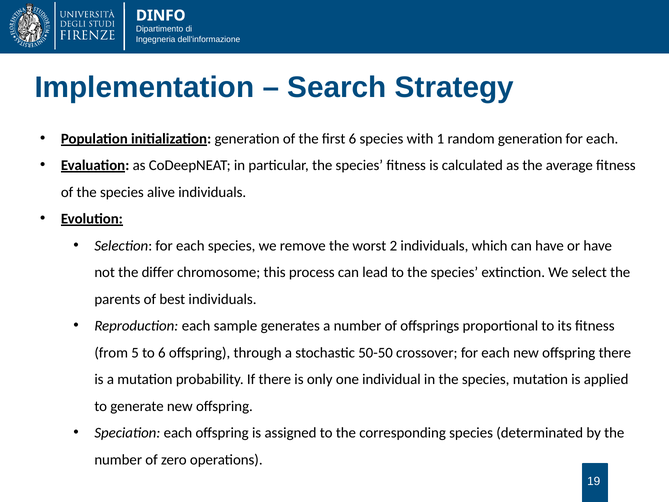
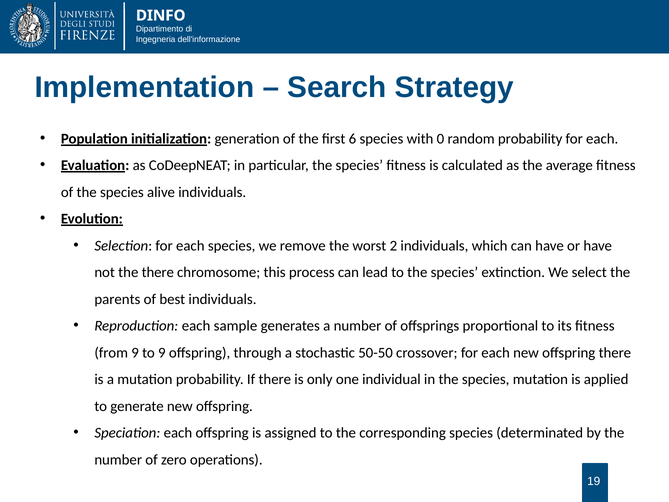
1: 1 -> 0
random generation: generation -> probability
the differ: differ -> there
from 5: 5 -> 9
to 6: 6 -> 9
